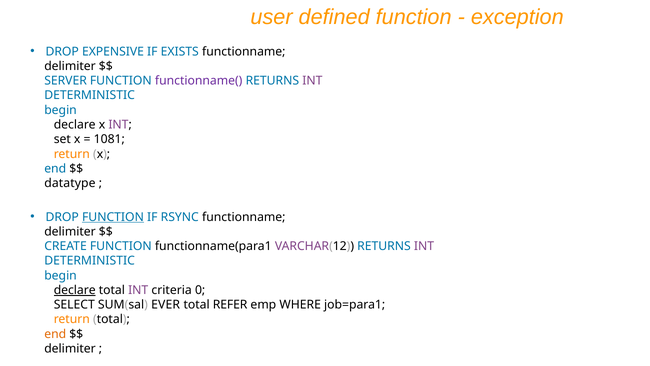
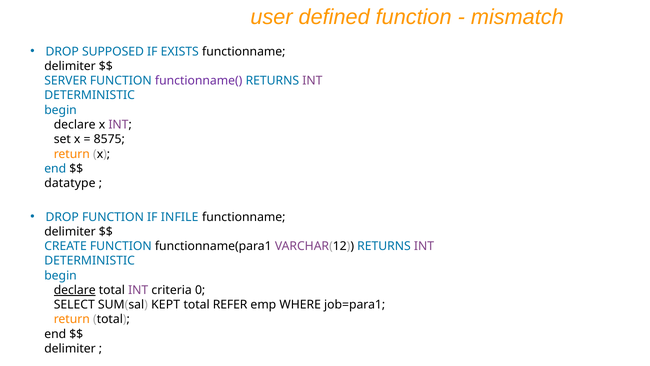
exception: exception -> mismatch
EXPENSIVE: EXPENSIVE -> SUPPOSED
1081: 1081 -> 8575
FUNCTION at (113, 217) underline: present -> none
RSYNC: RSYNC -> INFILE
EVER: EVER -> KEPT
end at (55, 334) colour: orange -> black
